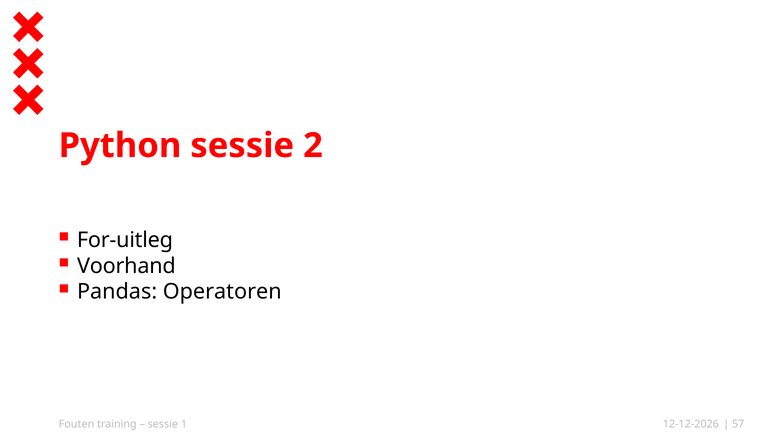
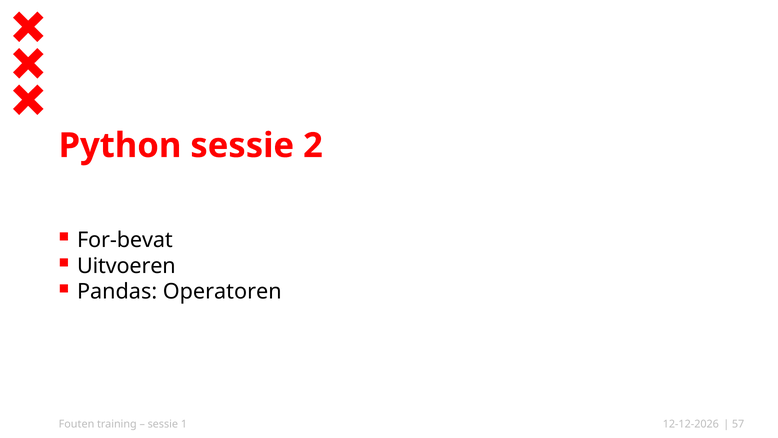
For-uitleg: For-uitleg -> For-bevat
Voorhand: Voorhand -> Uitvoeren
